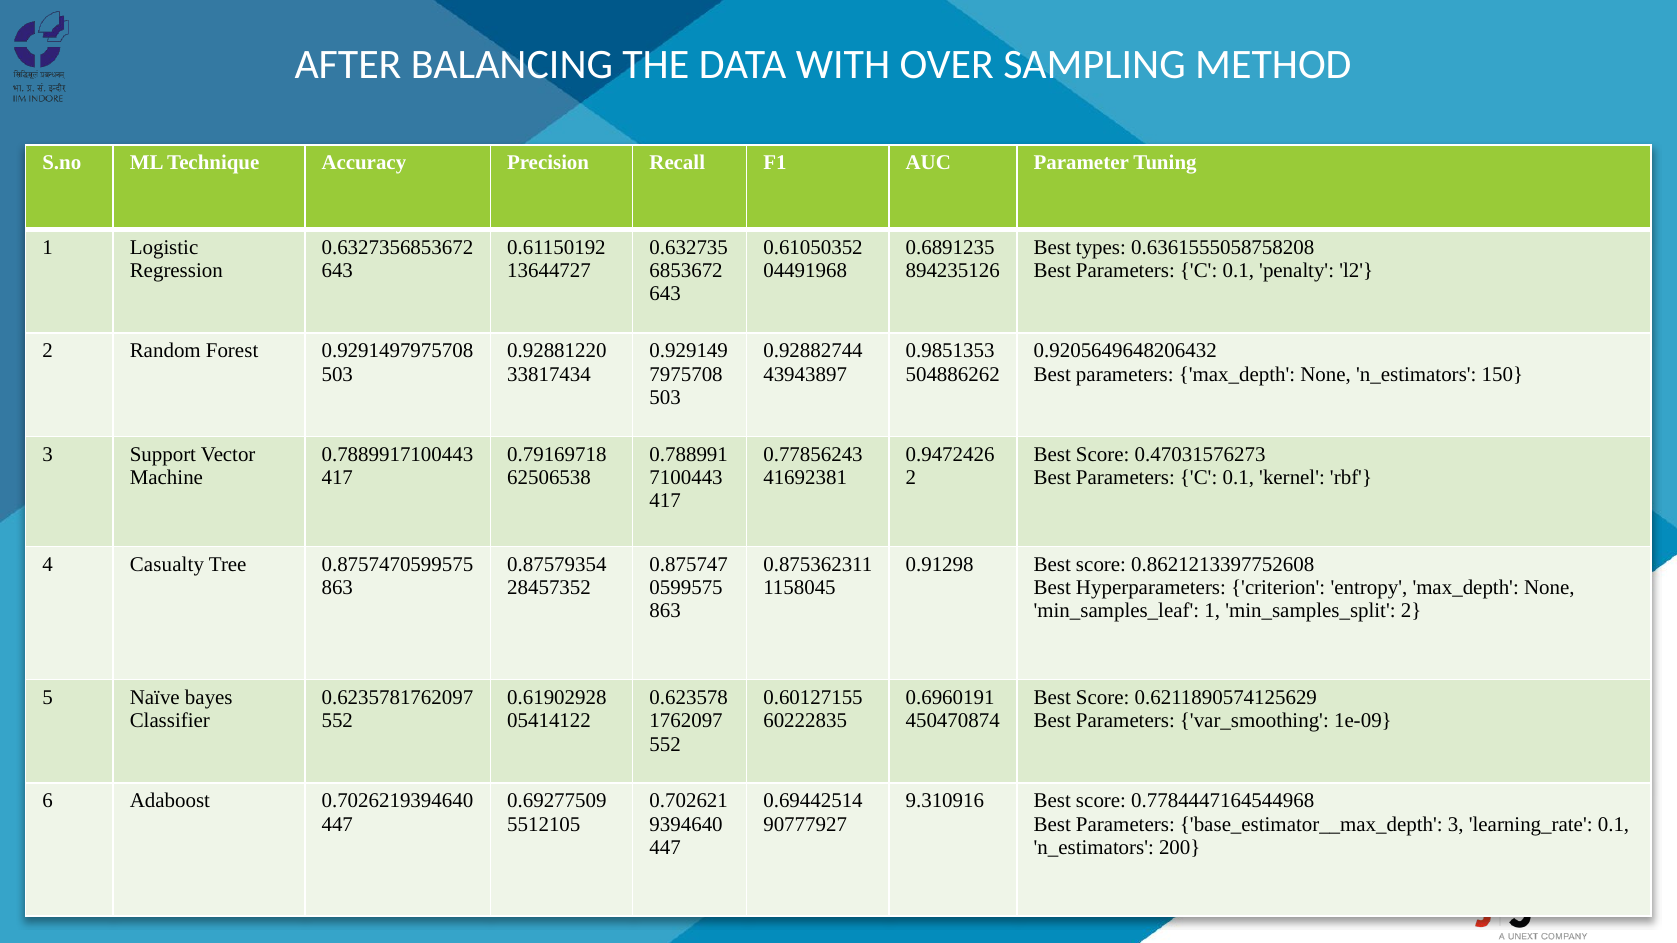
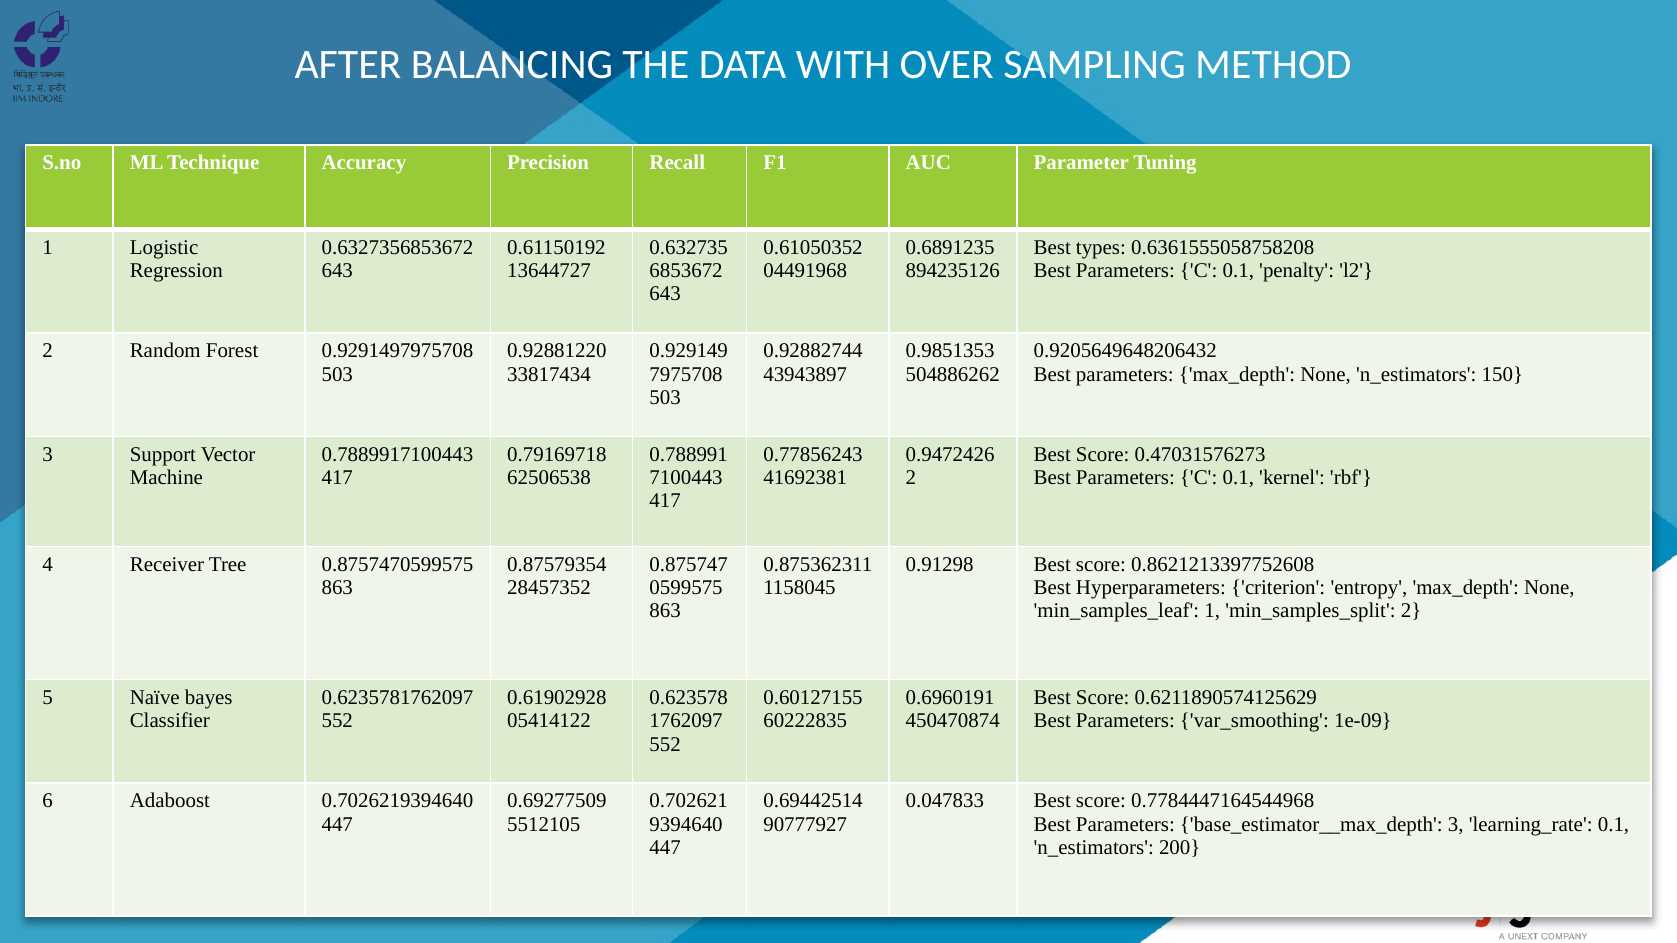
Casualty: Casualty -> Receiver
9.310916: 9.310916 -> 0.047833
